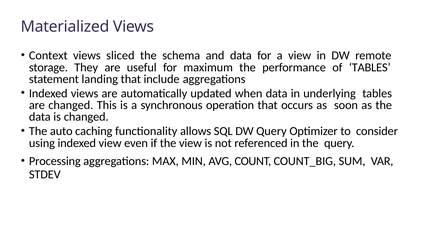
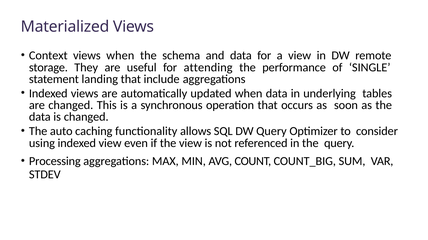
views sliced: sliced -> when
maximum: maximum -> attending
of TABLES: TABLES -> SINGLE
